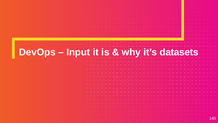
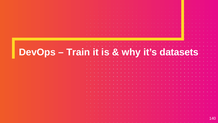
Input: Input -> Train
